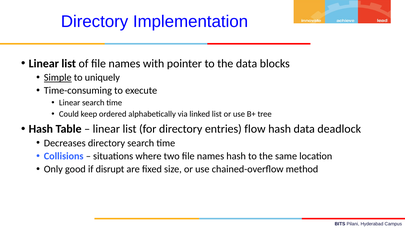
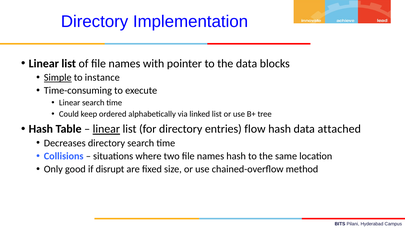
uniquely: uniquely -> instance
linear at (106, 129) underline: none -> present
deadlock: deadlock -> attached
